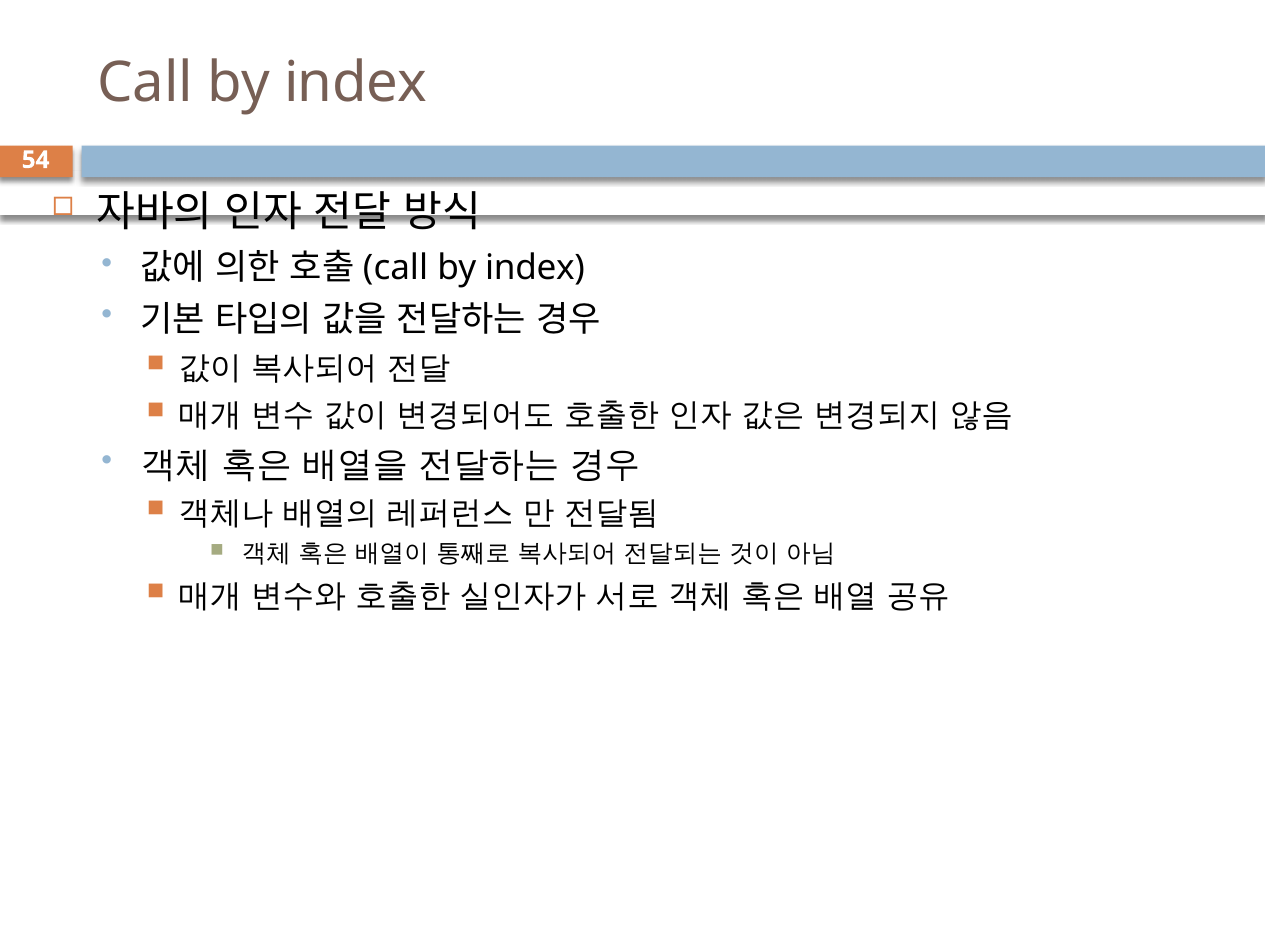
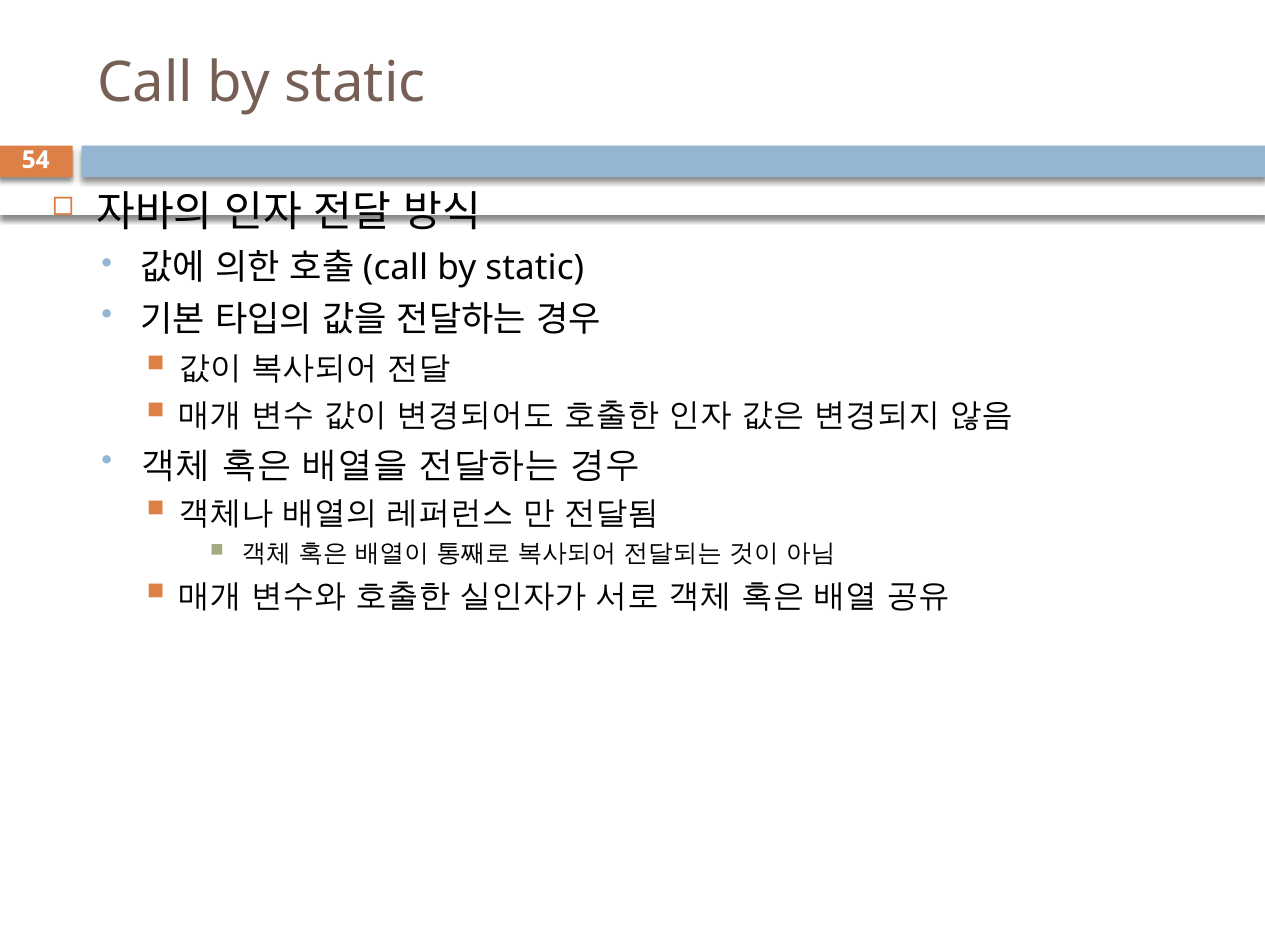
index at (356, 83): index -> static
index at (535, 268): index -> static
